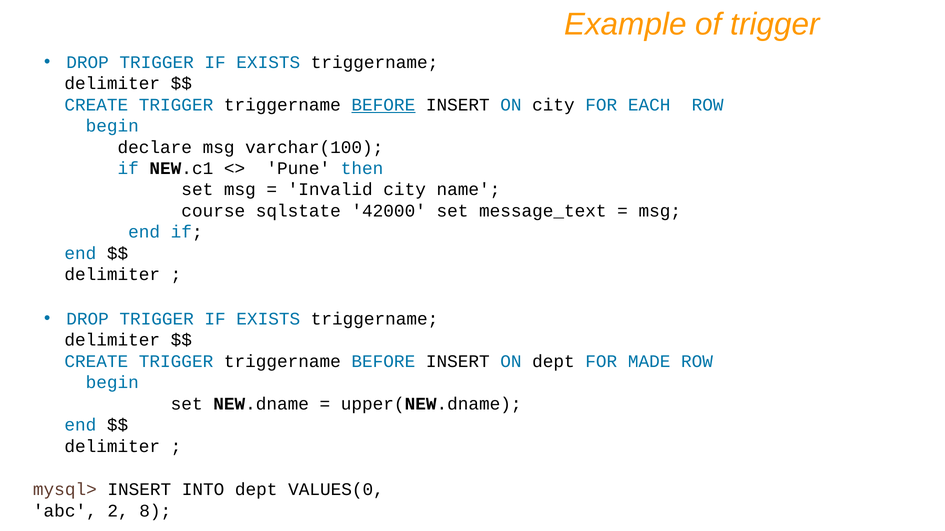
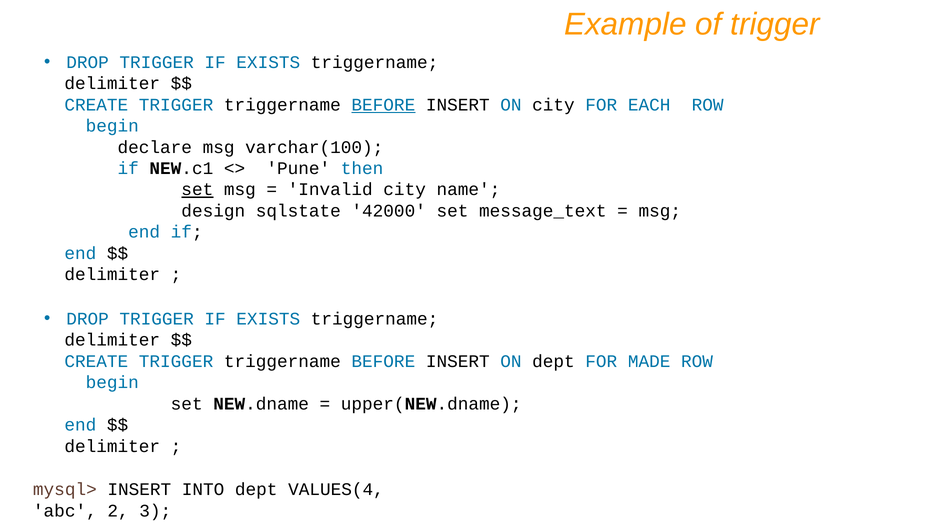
set at (197, 190) underline: none -> present
course: course -> design
VALUES(0: VALUES(0 -> VALUES(4
8: 8 -> 3
